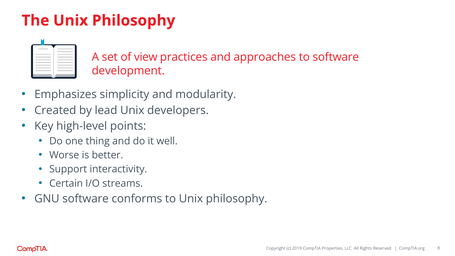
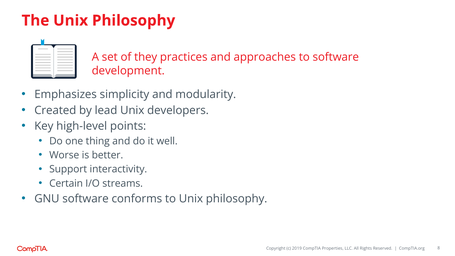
view: view -> they
